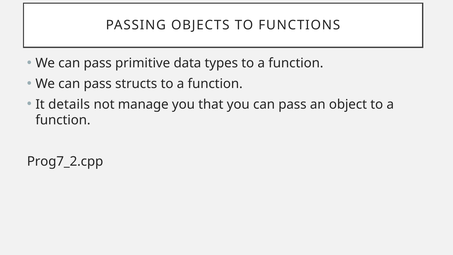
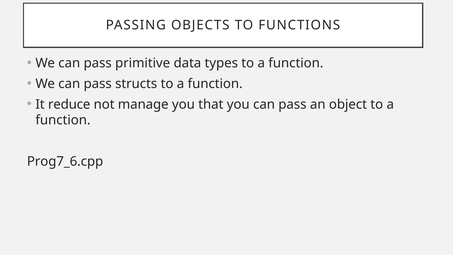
details: details -> reduce
Prog7_2.cpp: Prog7_2.cpp -> Prog7_6.cpp
